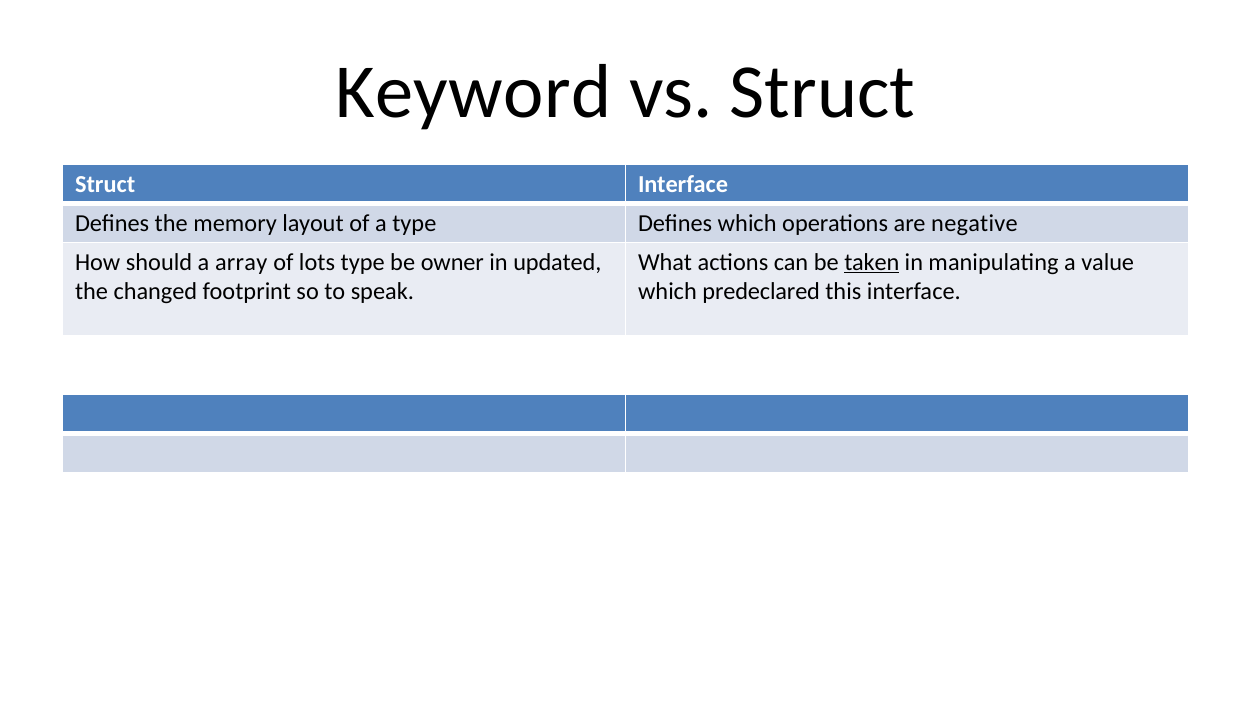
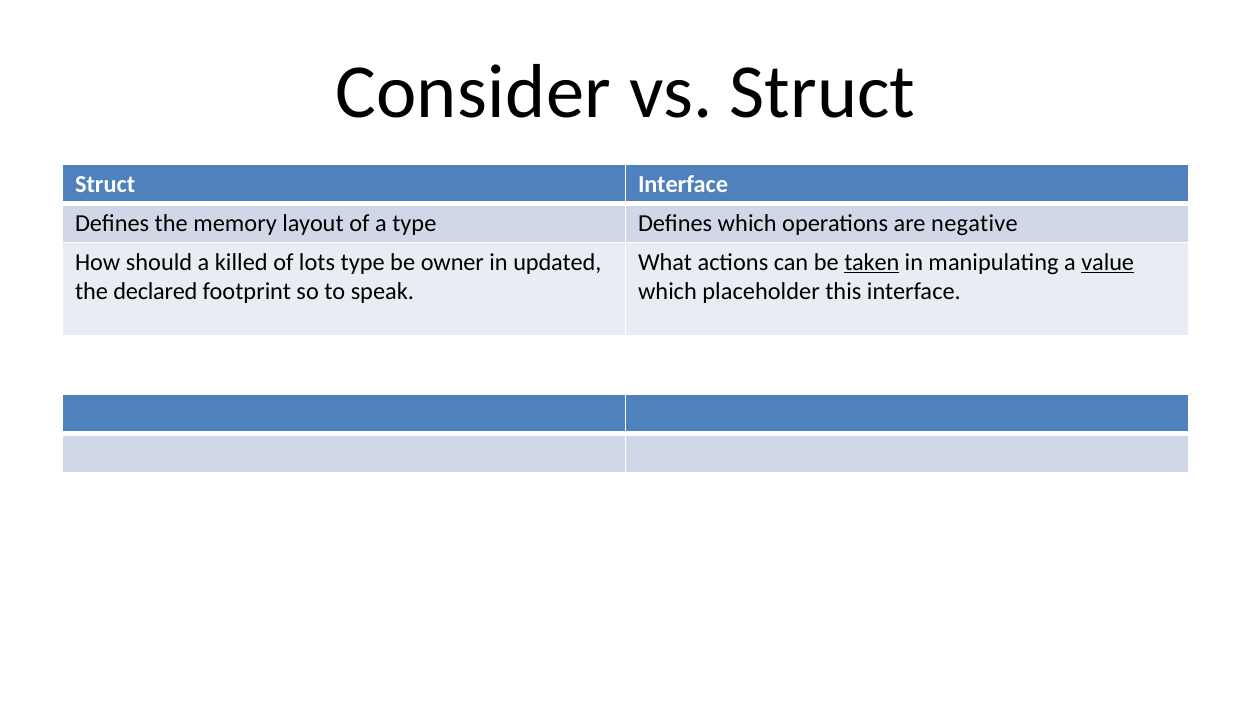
Keyword: Keyword -> Consider
array: array -> killed
value underline: none -> present
changed: changed -> declared
predeclared: predeclared -> placeholder
